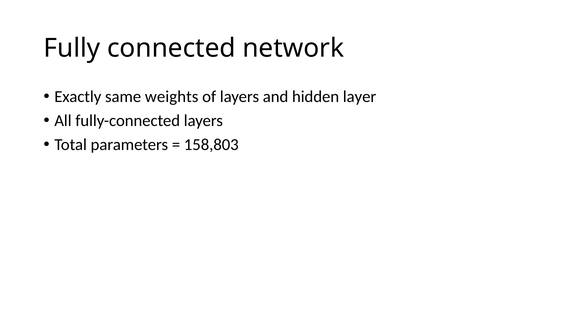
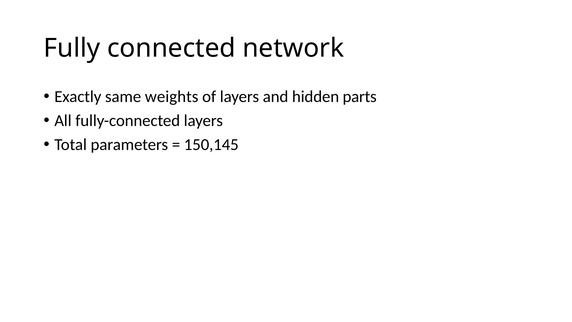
layer: layer -> parts
158,803: 158,803 -> 150,145
